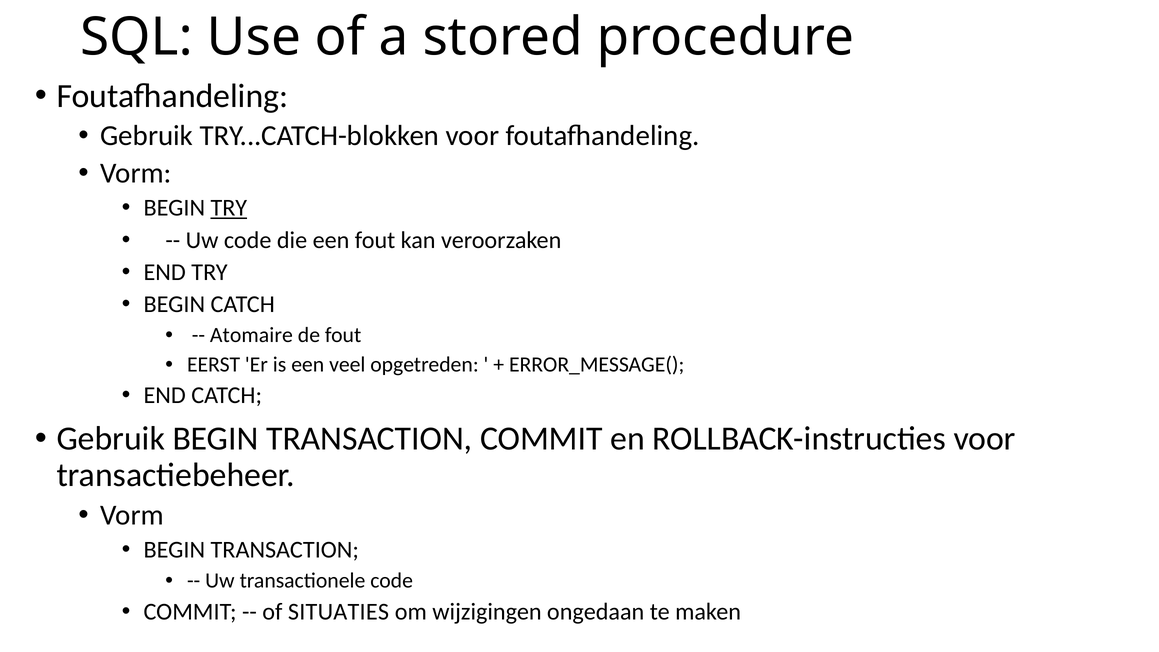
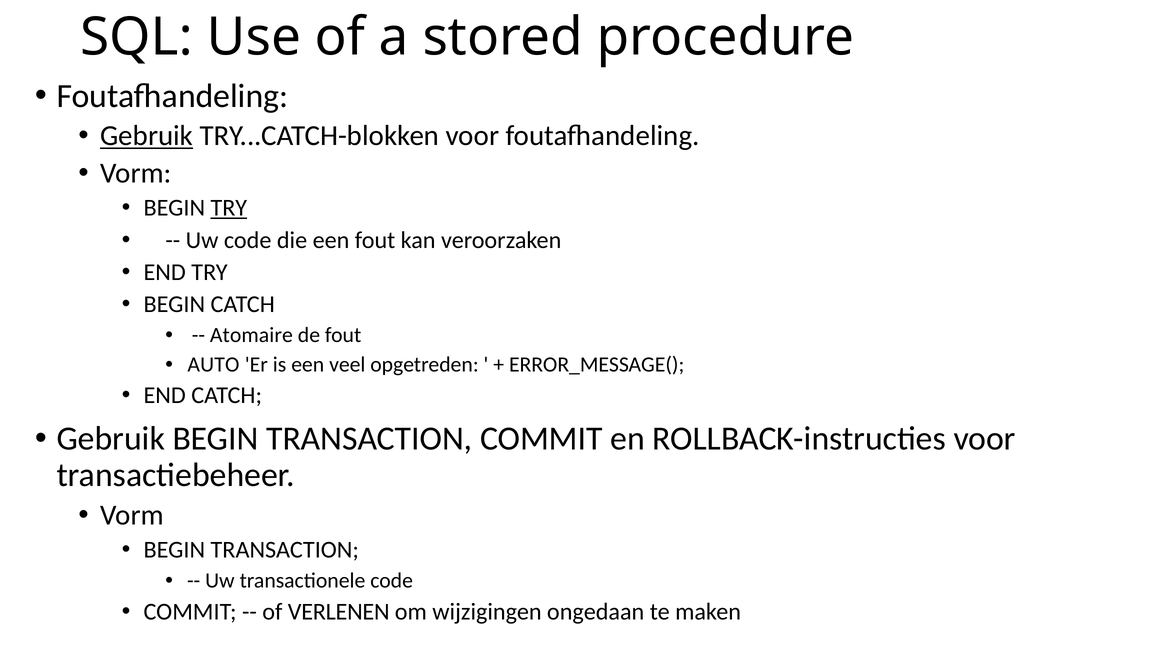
Gebruik at (147, 136) underline: none -> present
EERST: EERST -> AUTO
SITUATIES: SITUATIES -> VERLENEN
